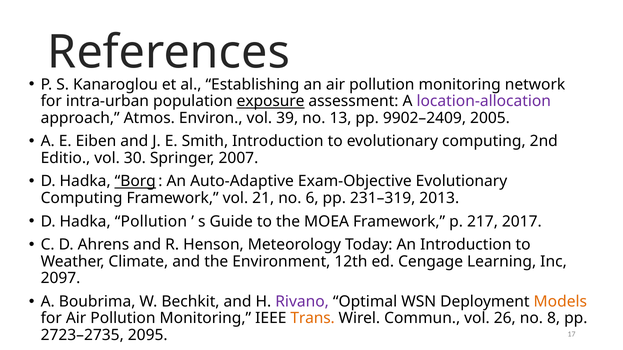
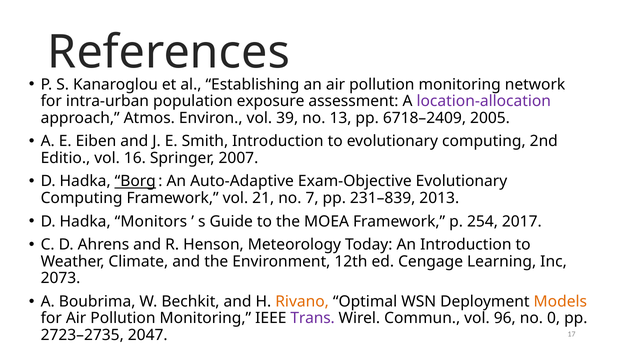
exposure underline: present -> none
9902–2409: 9902–2409 -> 6718–2409
30: 30 -> 16
6: 6 -> 7
231–319: 231–319 -> 231–839
Hadka Pollution: Pollution -> Monitors
217: 217 -> 254
2097: 2097 -> 2073
Rivano colour: purple -> orange
Trans colour: orange -> purple
26: 26 -> 96
8: 8 -> 0
2095: 2095 -> 2047
